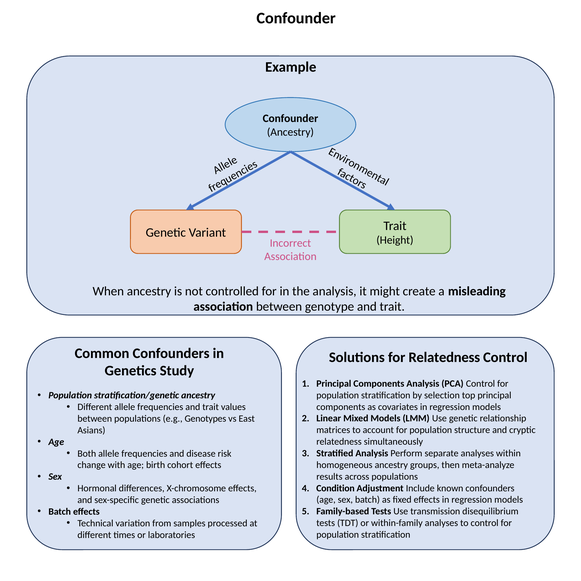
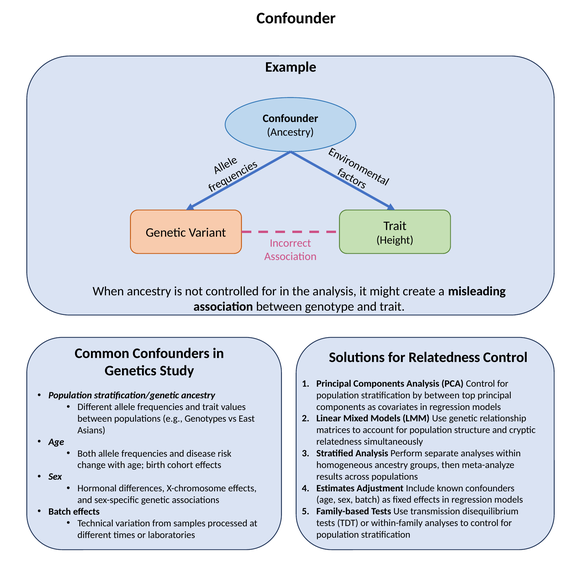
by selection: selection -> between
Condition: Condition -> Estimates
